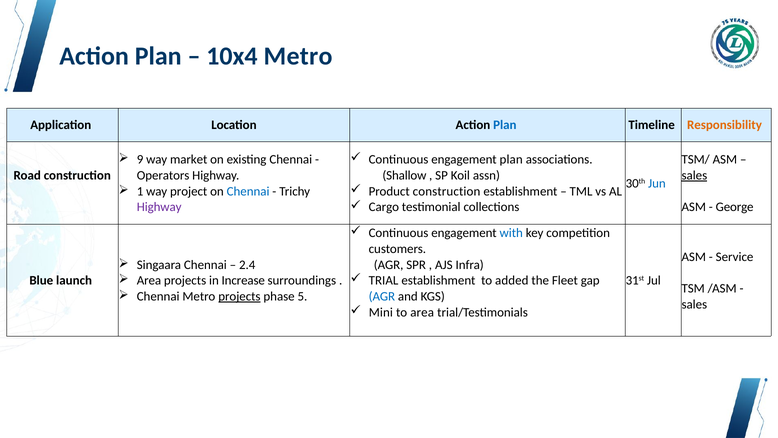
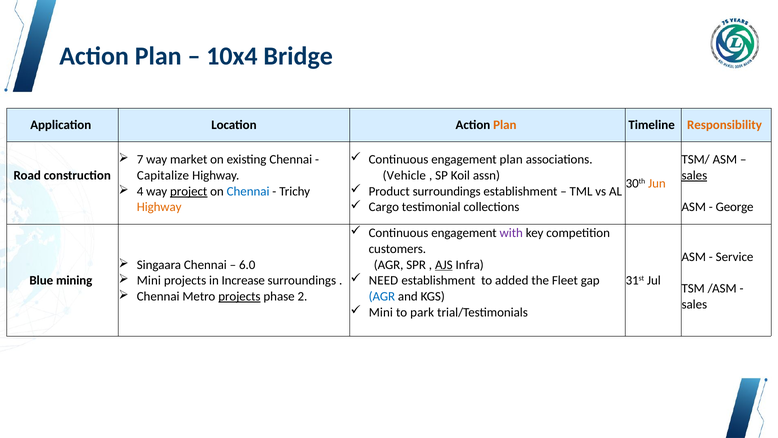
10x4 Metro: Metro -> Bridge
Plan at (505, 125) colour: blue -> orange
9: 9 -> 7
Operators: Operators -> Capitalize
Shallow: Shallow -> Vehicle
Jun colour: blue -> orange
1: 1 -> 4
project underline: none -> present
Product construction: construction -> surroundings
Highway at (159, 207) colour: purple -> orange
with colour: blue -> purple
2.4: 2.4 -> 6.0
AJS underline: none -> present
Area at (149, 280): Area -> Mini
TRIAL: TRIAL -> NEED
launch: launch -> mining
5: 5 -> 2
to area: area -> park
